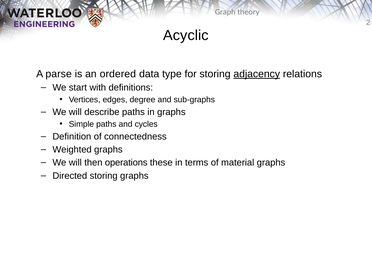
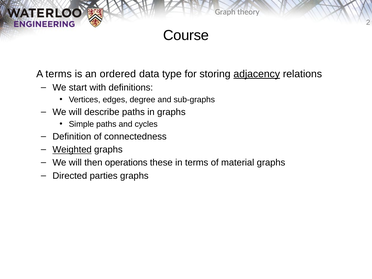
Acyclic: Acyclic -> Course
A parse: parse -> terms
Weighted underline: none -> present
Directed storing: storing -> parties
